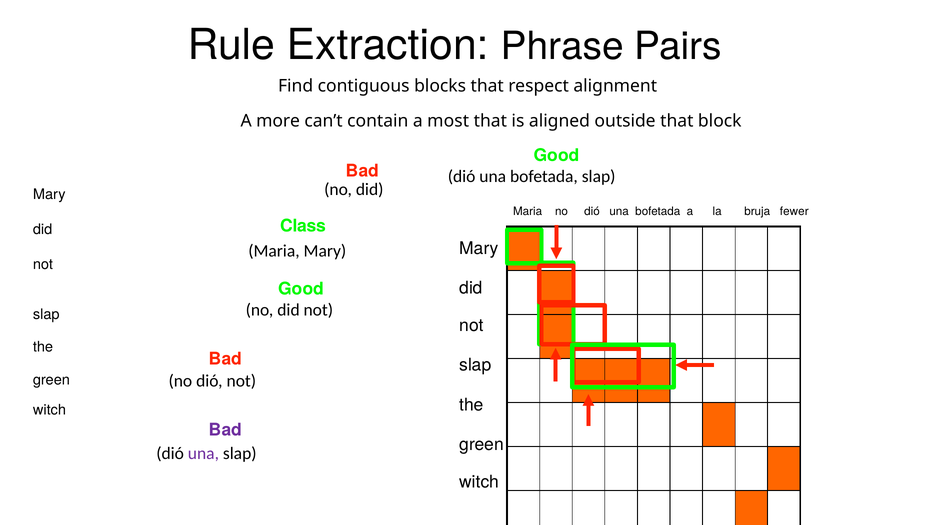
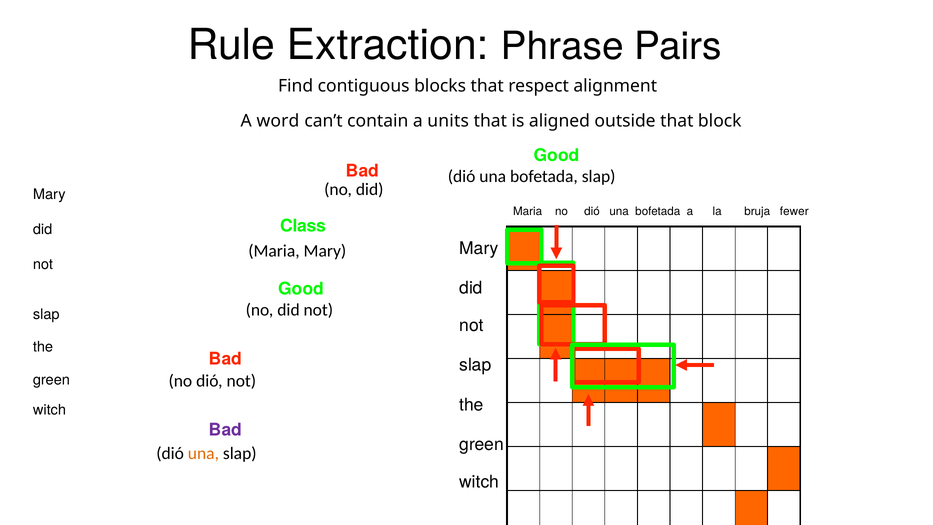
more: more -> word
most: most -> units
una at (203, 453) colour: purple -> orange
